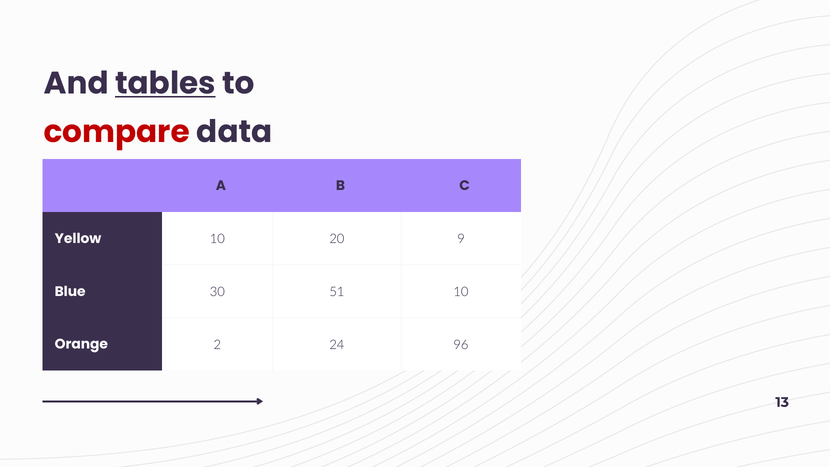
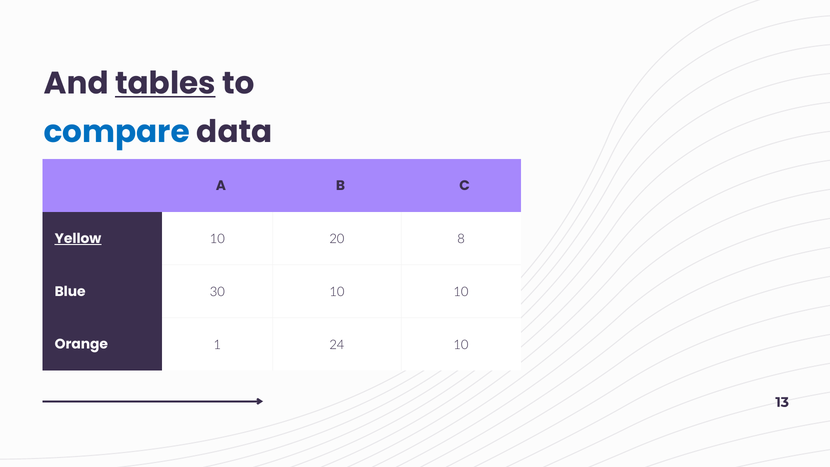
compare colour: red -> blue
Yellow underline: none -> present
9: 9 -> 8
30 51: 51 -> 10
2: 2 -> 1
24 96: 96 -> 10
